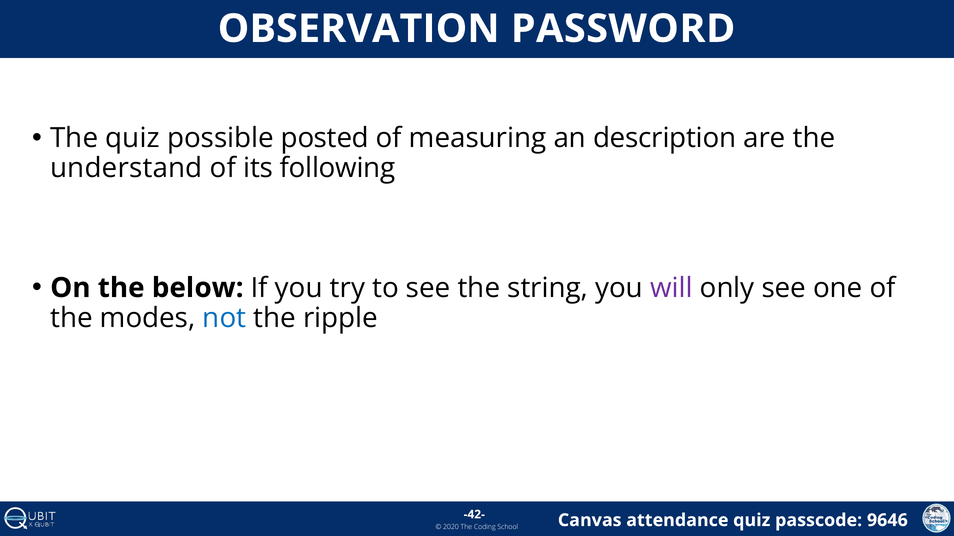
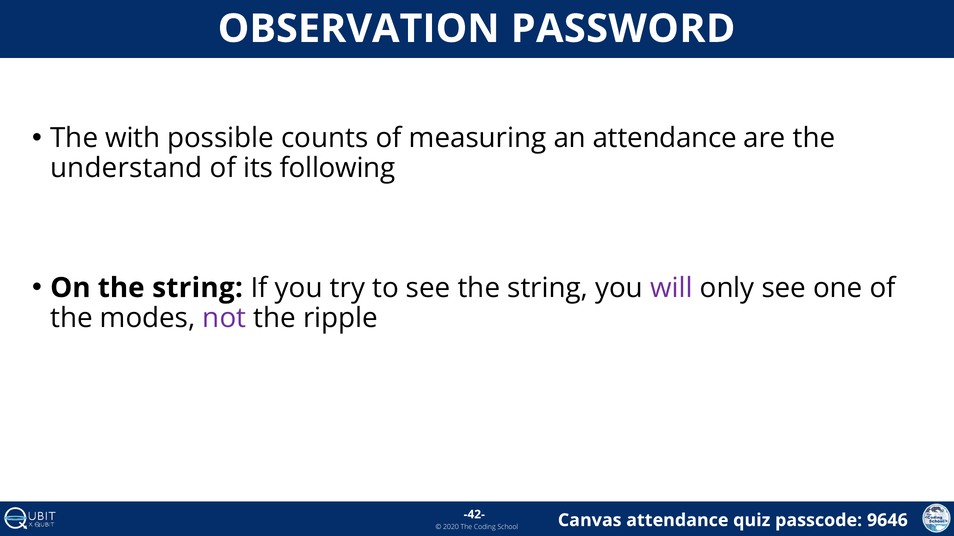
The quiz: quiz -> with
posted: posted -> counts
an description: description -> attendance
On the below: below -> string
not colour: blue -> purple
